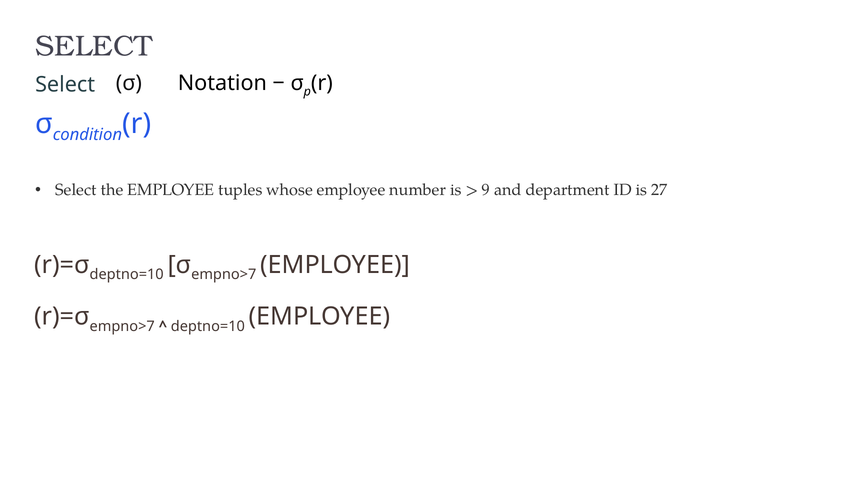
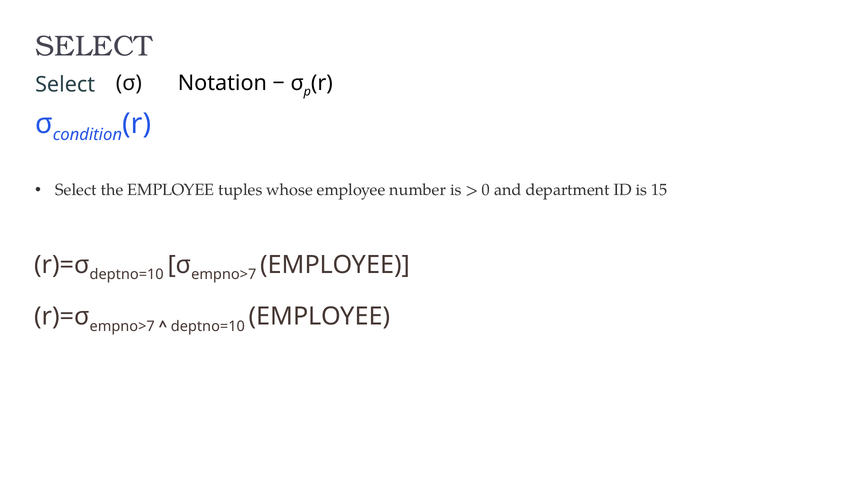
9: 9 -> 0
27: 27 -> 15
